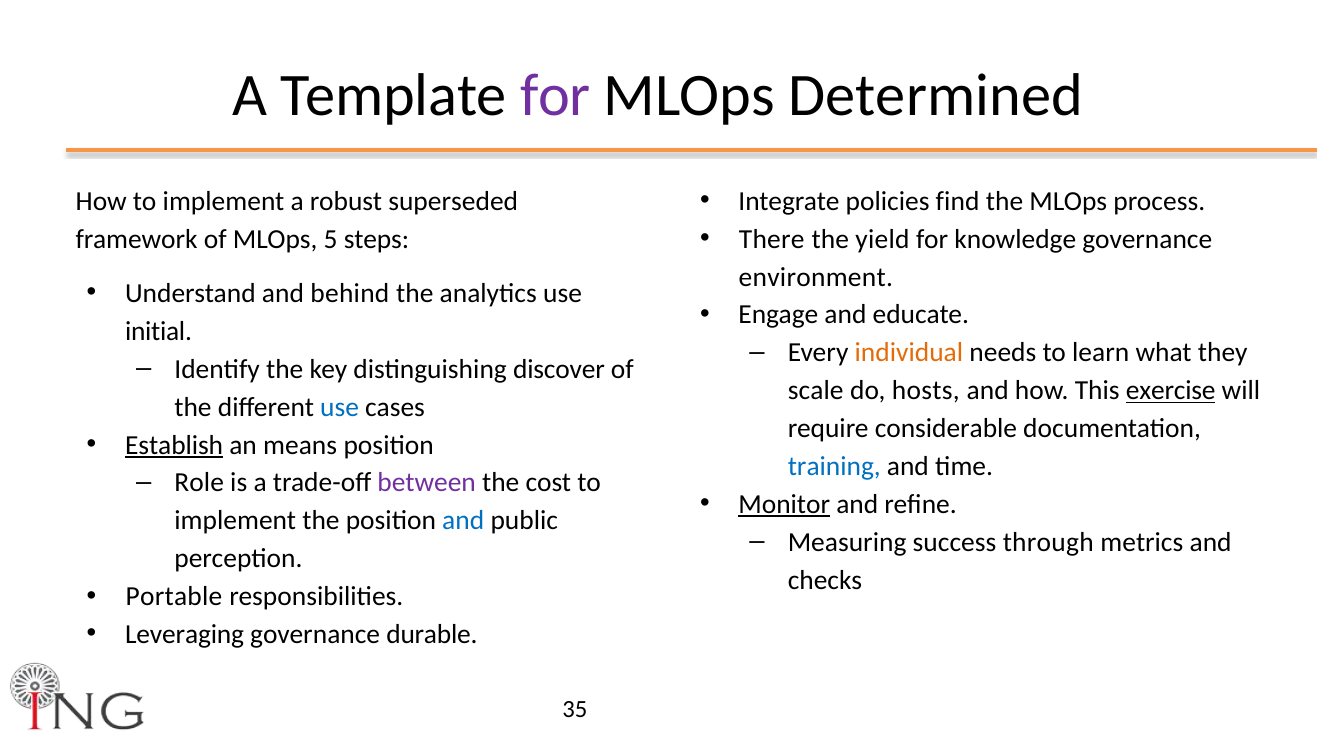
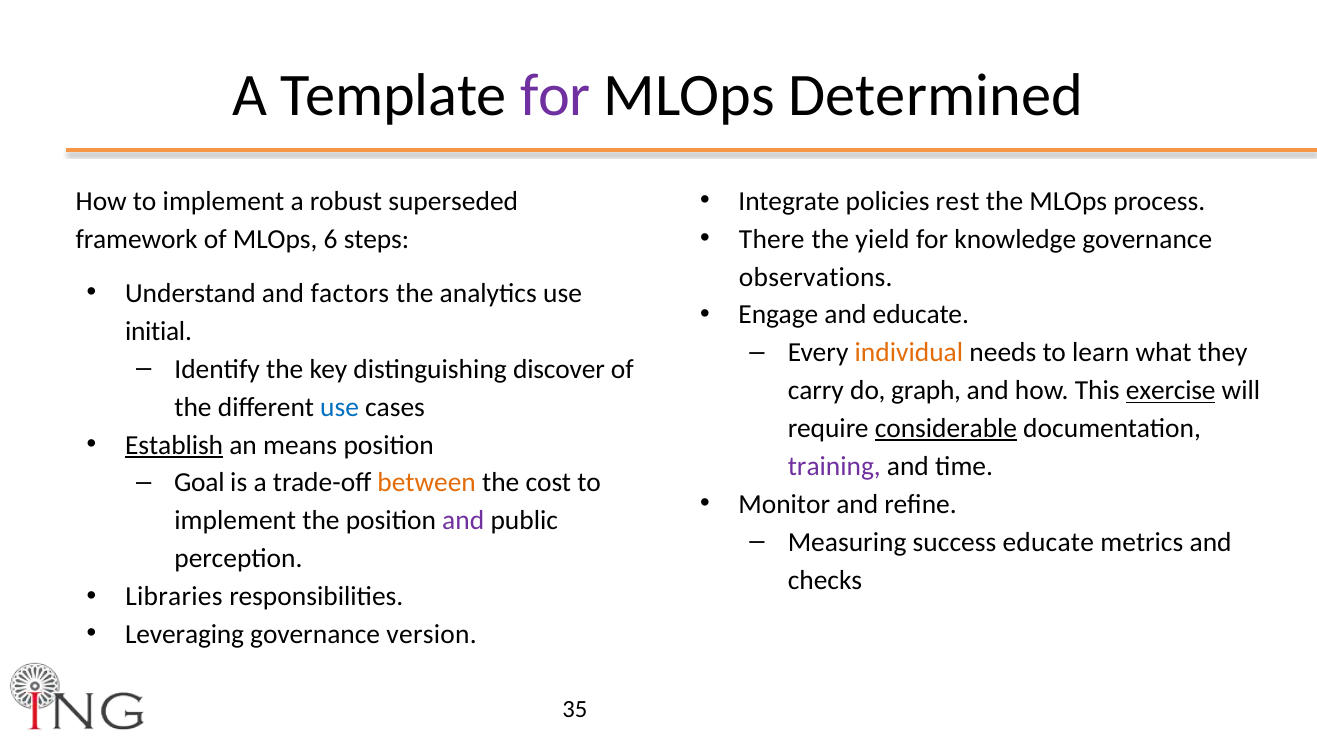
find: find -> rest
5: 5 -> 6
environment: environment -> observations
behind: behind -> factors
scale: scale -> carry
hosts: hosts -> graph
considerable underline: none -> present
training colour: blue -> purple
Role: Role -> Goal
between colour: purple -> orange
Monitor underline: present -> none
and at (463, 521) colour: blue -> purple
success through: through -> educate
Portable: Portable -> Libraries
durable: durable -> version
